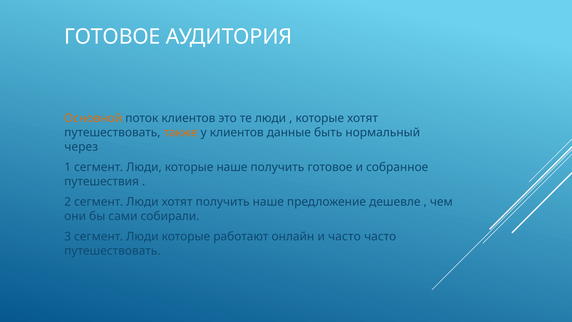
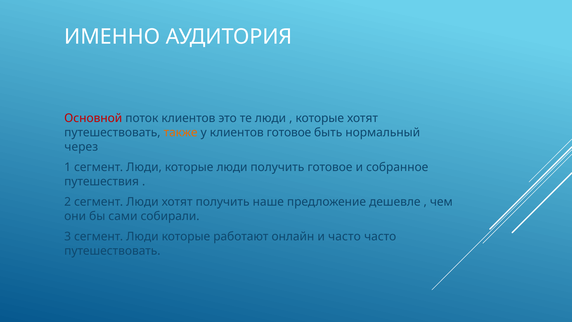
ГОТОВОЕ at (112, 37): ГОТОВОЕ -> ИМЕННО
Основной colour: orange -> red
клиентов данные: данные -> готовое
которые наше: наше -> люди
